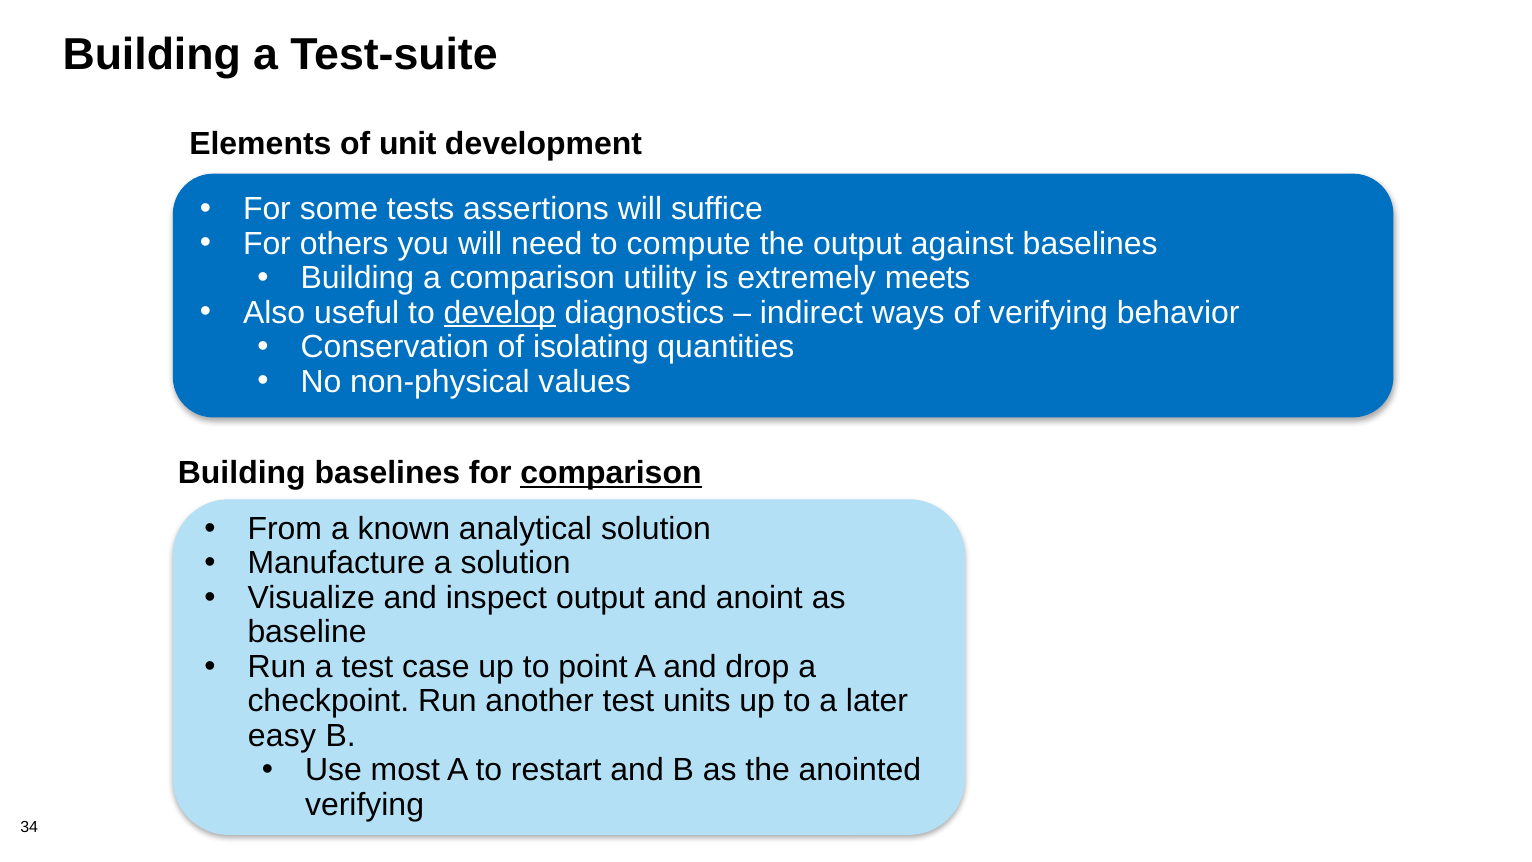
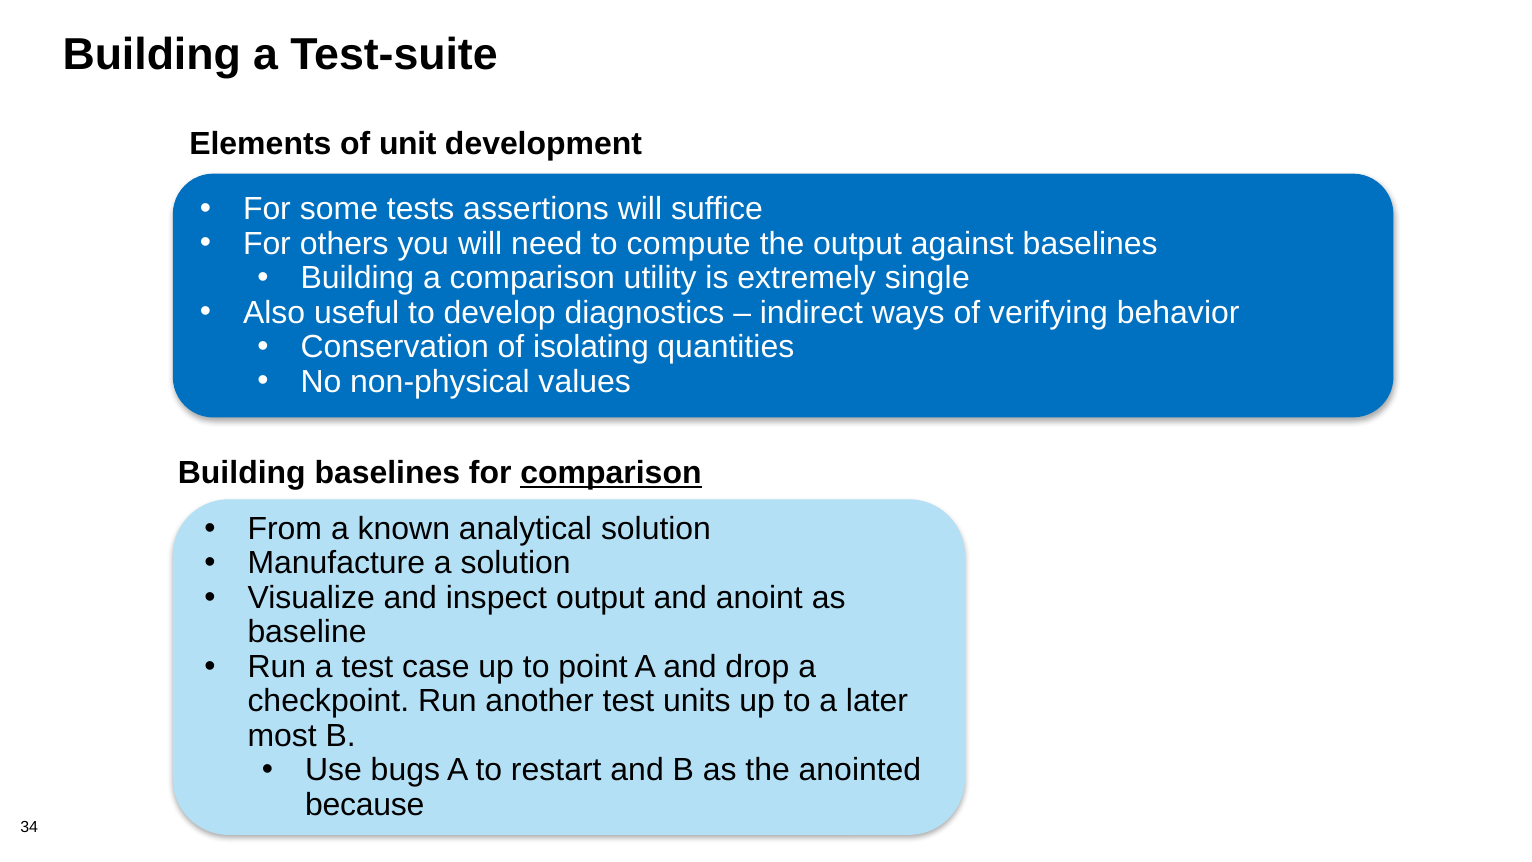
meets: meets -> single
develop underline: present -> none
easy: easy -> most
most: most -> bugs
verifying at (365, 805): verifying -> because
